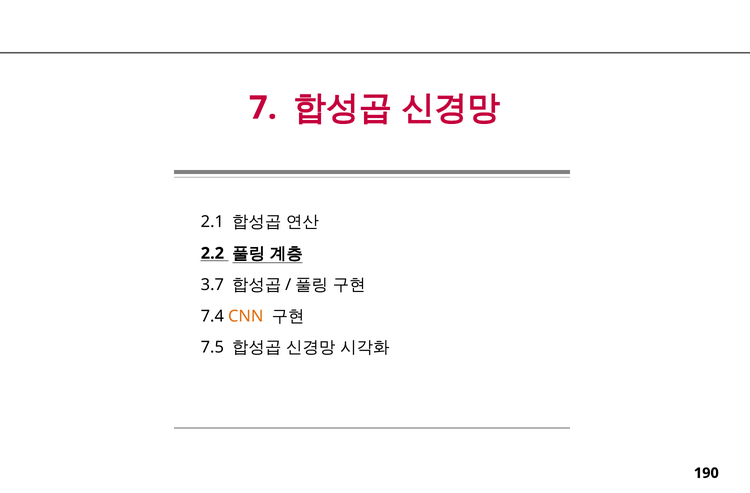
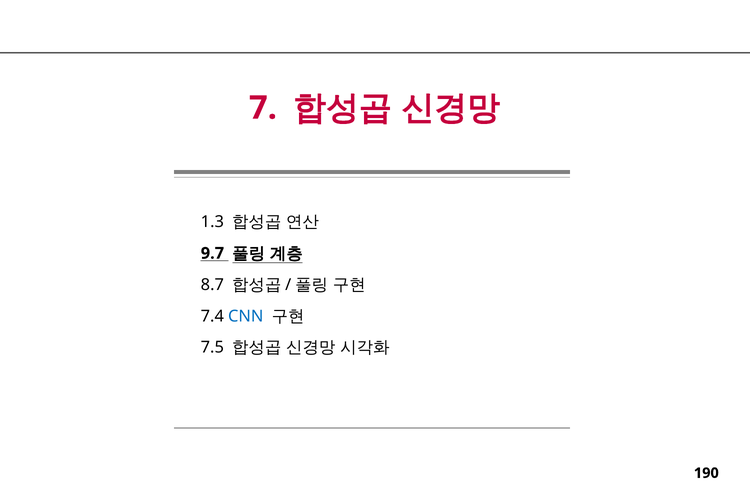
2.1: 2.1 -> 1.3
2.2: 2.2 -> 9.7
3.7: 3.7 -> 8.7
CNN colour: orange -> blue
